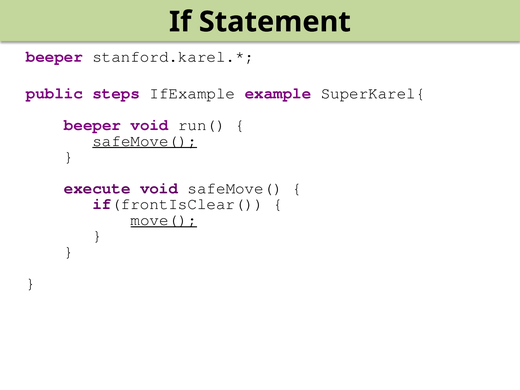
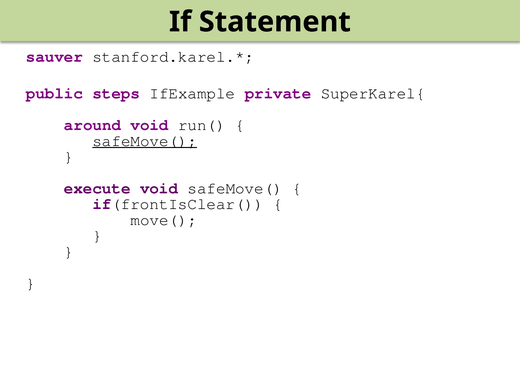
beeper at (54, 57): beeper -> sauver
example: example -> private
beeper at (93, 125): beeper -> around
move( underline: present -> none
